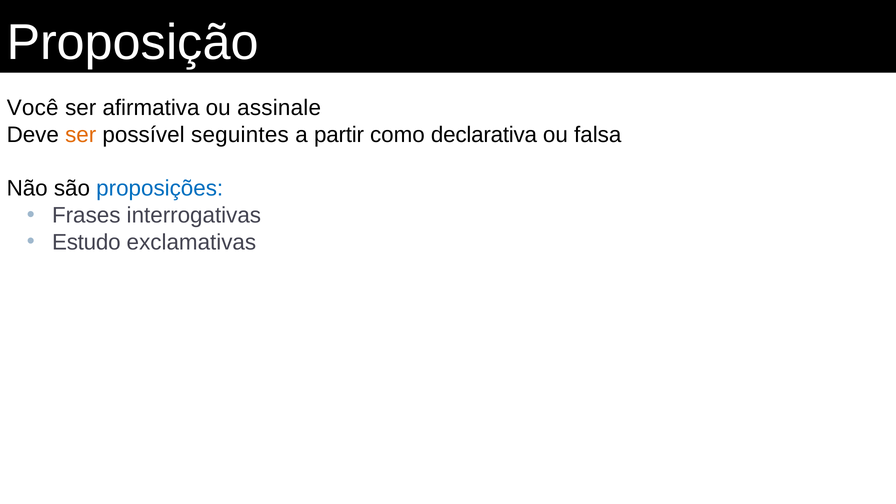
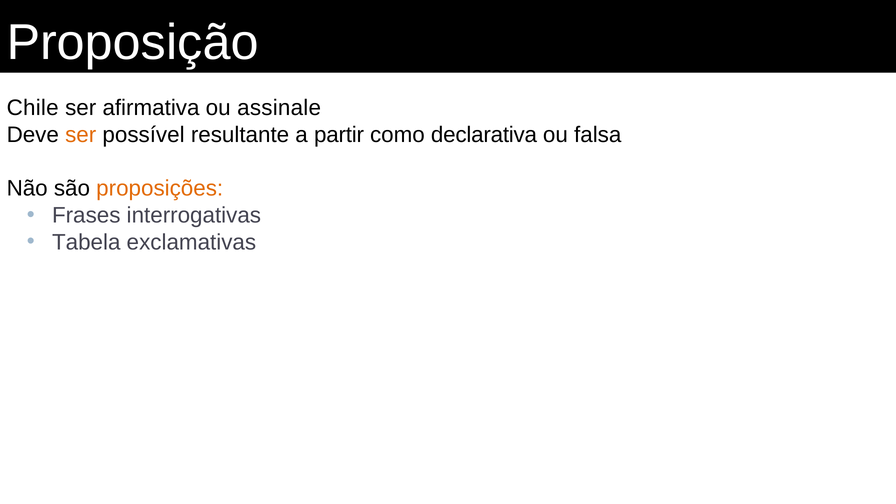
Você: Você -> Chile
seguintes: seguintes -> resultante
proposições colour: blue -> orange
Estudo: Estudo -> Tabela
